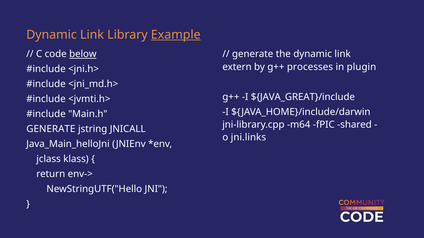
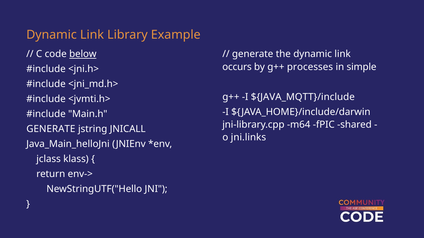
Example underline: present -> none
extern: extern -> occurs
plugin: plugin -> simple
${JAVA_GREAT}/include: ${JAVA_GREAT}/include -> ${JAVA_MQTT}/include
